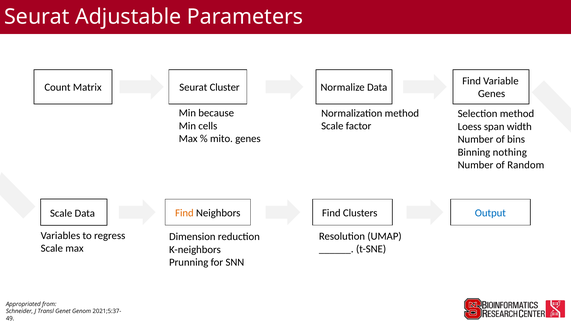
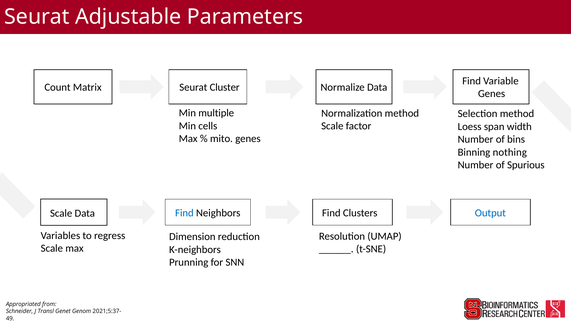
because: because -> multiple
Random: Random -> Spurious
Find at (184, 213) colour: orange -> blue
